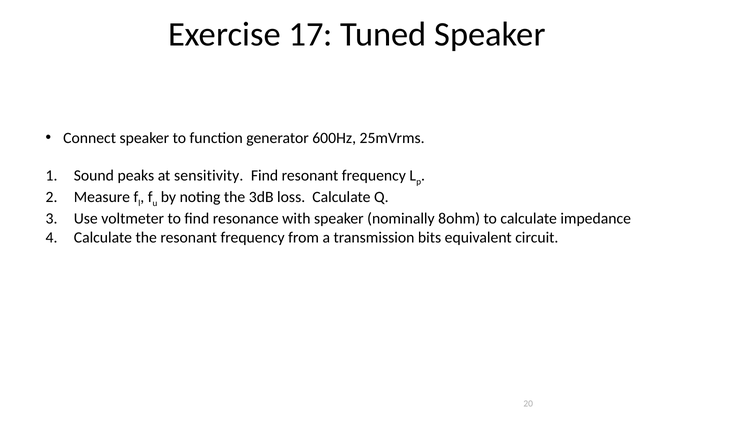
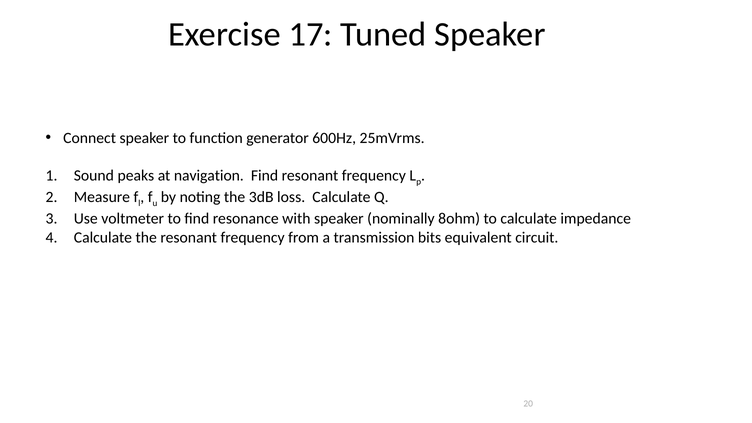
sensitivity: sensitivity -> navigation
